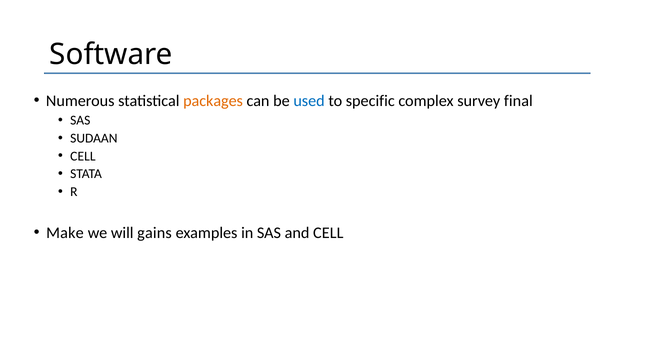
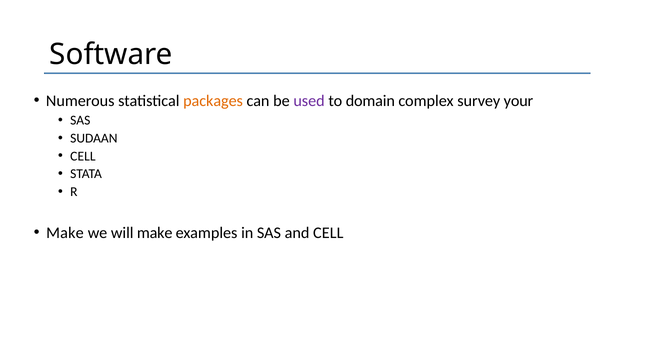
used colour: blue -> purple
specific: specific -> domain
final: final -> your
will gains: gains -> make
